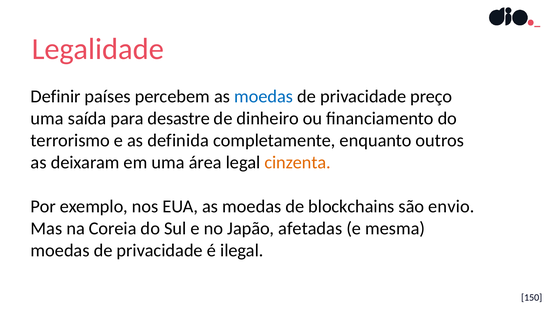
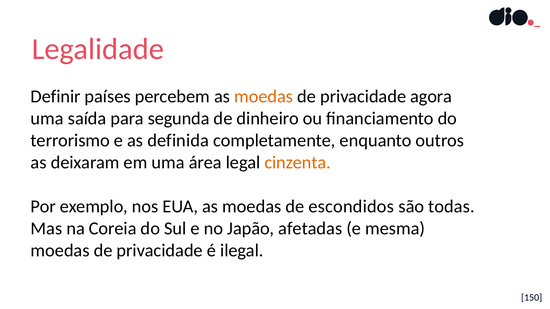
moedas at (264, 97) colour: blue -> orange
preço: preço -> agora
desastre: desastre -> segunda
blockchains: blockchains -> escondidos
envio: envio -> todas
